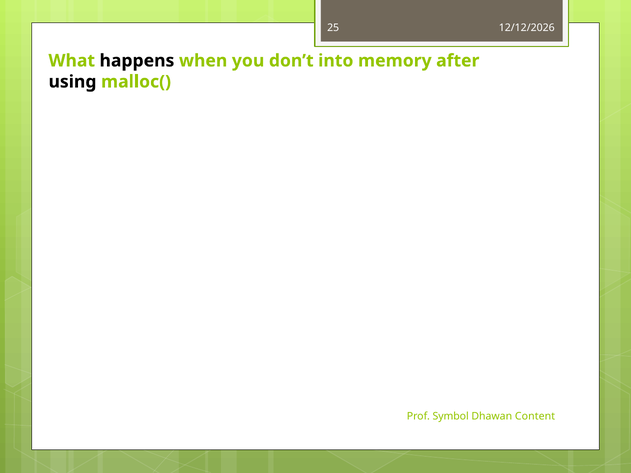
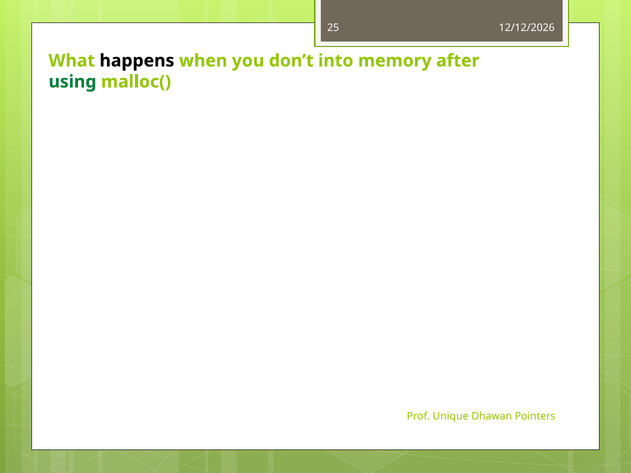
using colour: black -> green
Symbol: Symbol -> Unique
Content: Content -> Pointers
